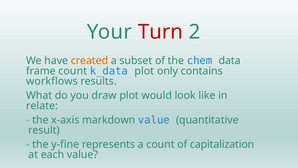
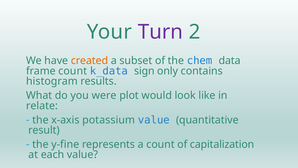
Turn colour: red -> purple
k_data plot: plot -> sign
workflows: workflows -> histogram
draw: draw -> were
markdown: markdown -> potassium
